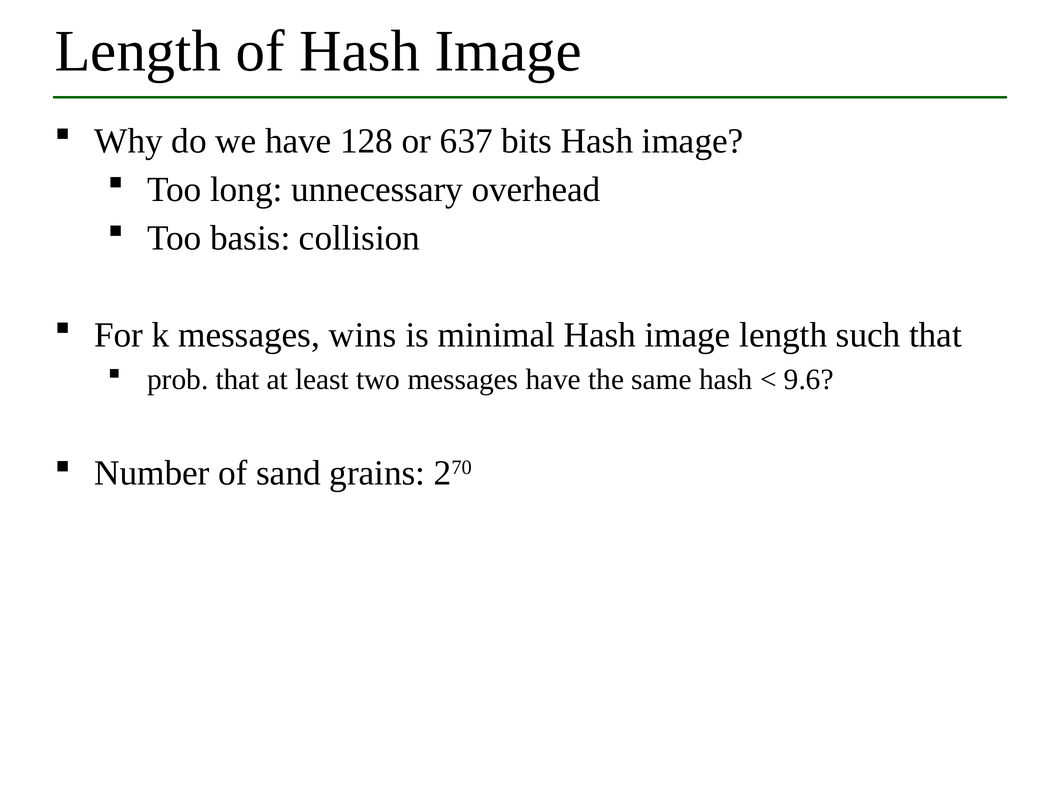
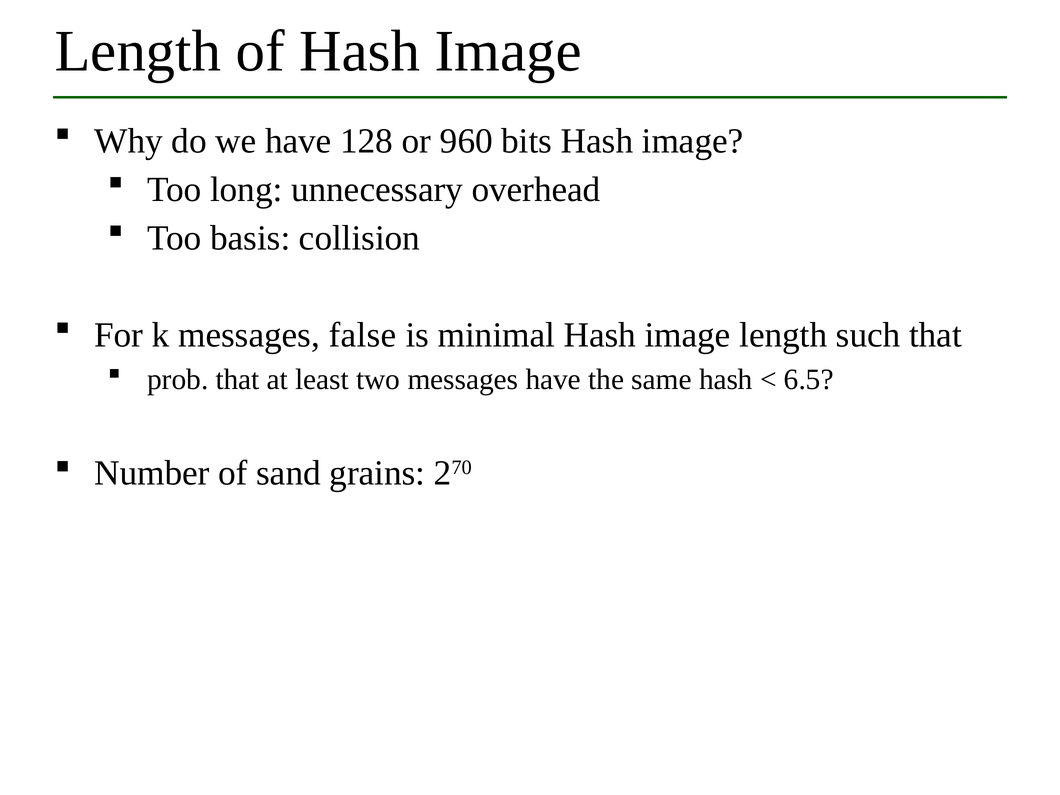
637: 637 -> 960
wins: wins -> false
9.6: 9.6 -> 6.5
